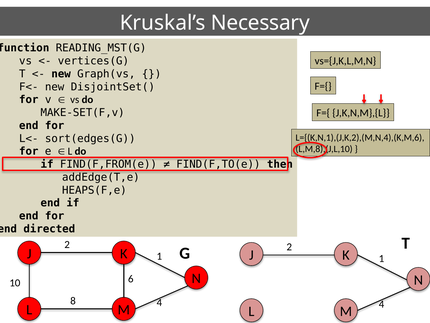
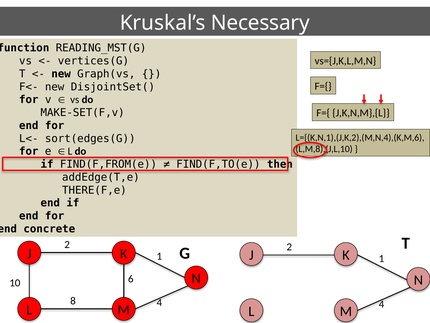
HEAPS(F,e: HEAPS(F,e -> THERE(F,e
directed: directed -> concrete
